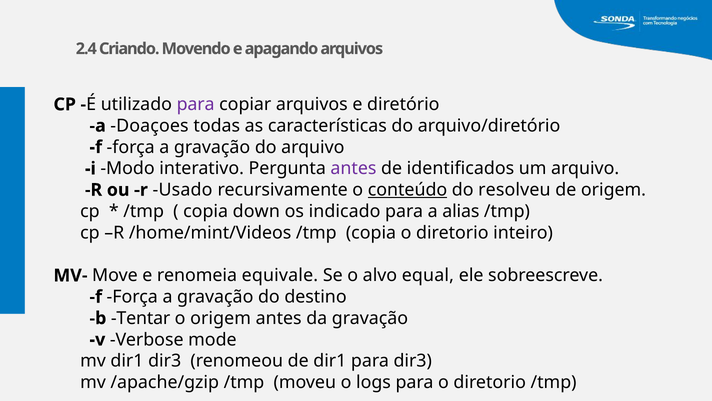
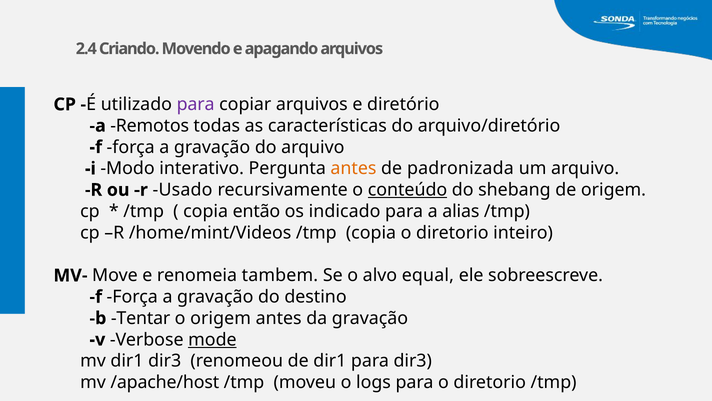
Doaçoes: Doaçoes -> Remotos
antes at (353, 168) colour: purple -> orange
identificados: identificados -> padronizada
resolveu: resolveu -> shebang
down: down -> então
equivale: equivale -> tambem
mode underline: none -> present
/apache/gzip: /apache/gzip -> /apache/host
